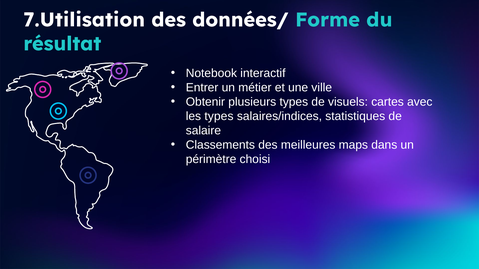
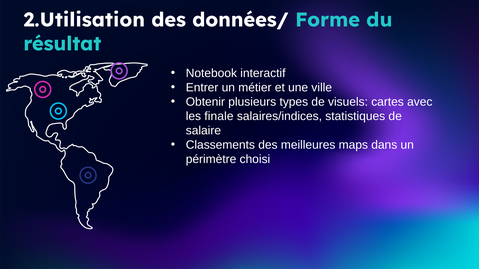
7.Utilisation: 7.Utilisation -> 2.Utilisation
les types: types -> finale
